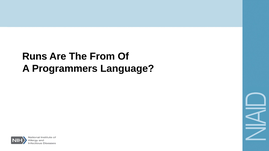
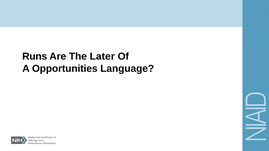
From: From -> Later
Programmers: Programmers -> Opportunities
